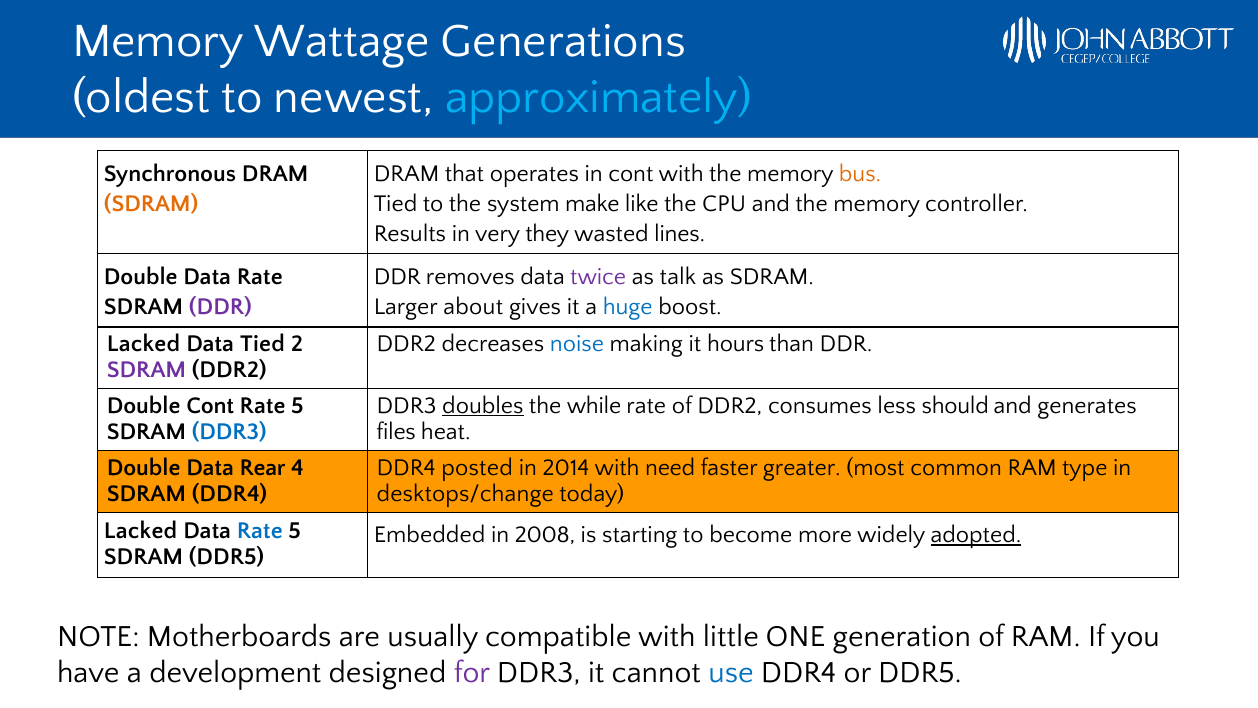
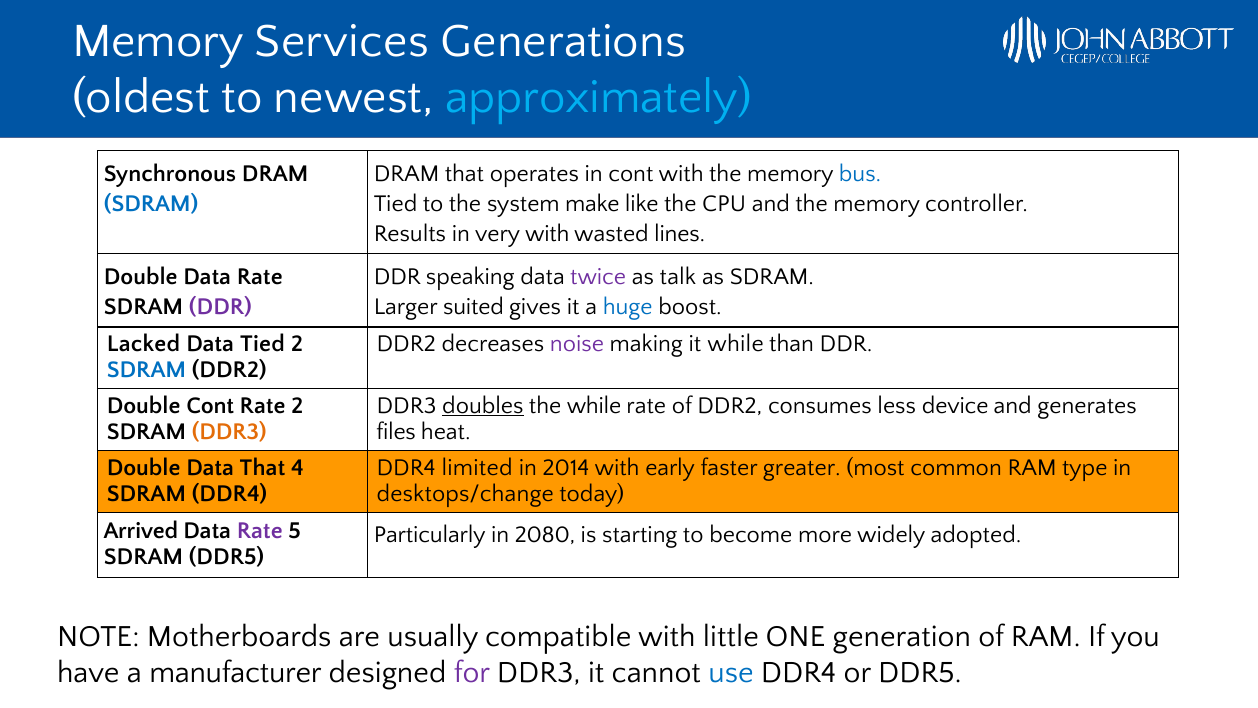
Wattage: Wattage -> Services
bus colour: orange -> blue
SDRAM at (151, 203) colour: orange -> blue
very they: they -> with
removes: removes -> speaking
about: about -> suited
noise colour: blue -> purple
it hours: hours -> while
SDRAM at (146, 370) colour: purple -> blue
5 at (297, 405): 5 -> 2
should: should -> device
DDR3 at (229, 432) colour: blue -> orange
Data Rear: Rear -> That
posted: posted -> limited
need: need -> early
Lacked at (141, 531): Lacked -> Arrived
Rate at (260, 531) colour: blue -> purple
Embedded: Embedded -> Particularly
2008: 2008 -> 2080
adopted underline: present -> none
development: development -> manufacturer
